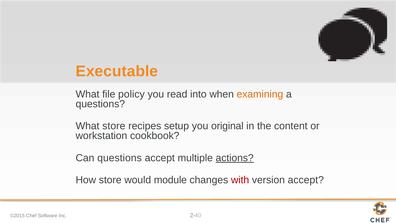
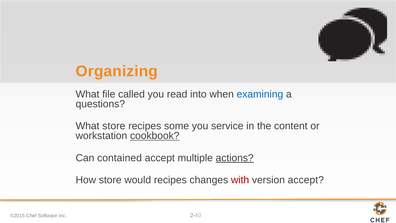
Executable: Executable -> Organizing
policy: policy -> called
examining colour: orange -> blue
setup: setup -> some
original: original -> service
cookbook underline: none -> present
Can questions: questions -> contained
would module: module -> recipes
